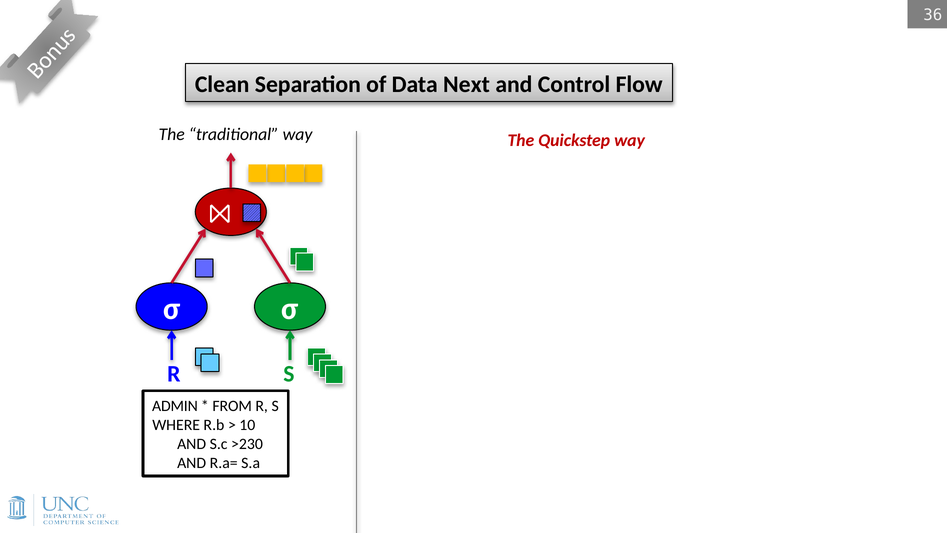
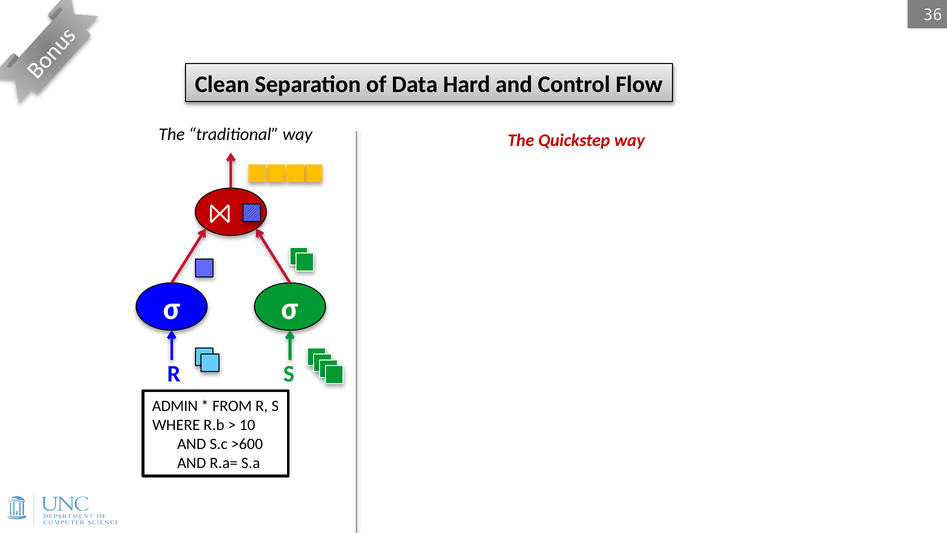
Next: Next -> Hard
>230: >230 -> >600
